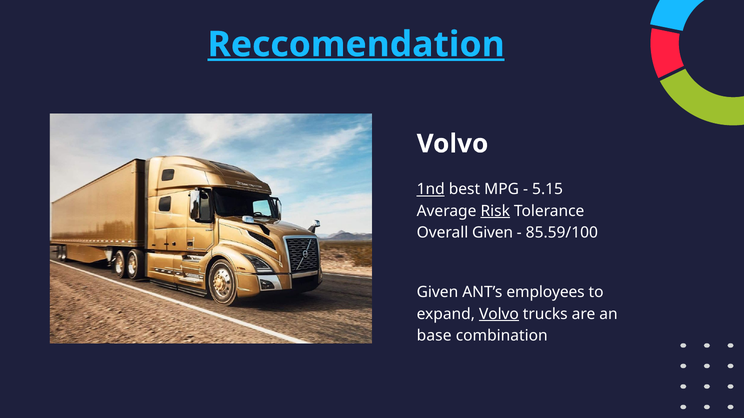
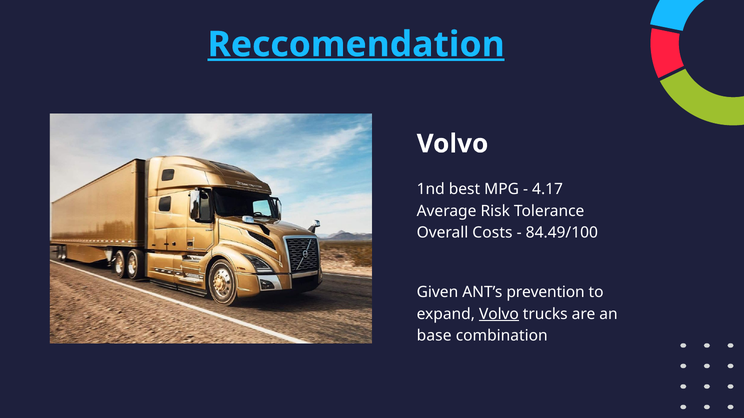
1nd underline: present -> none
5.15: 5.15 -> 4.17
Risk underline: present -> none
Overall Given: Given -> Costs
85.59/100: 85.59/100 -> 84.49/100
employees: employees -> prevention
